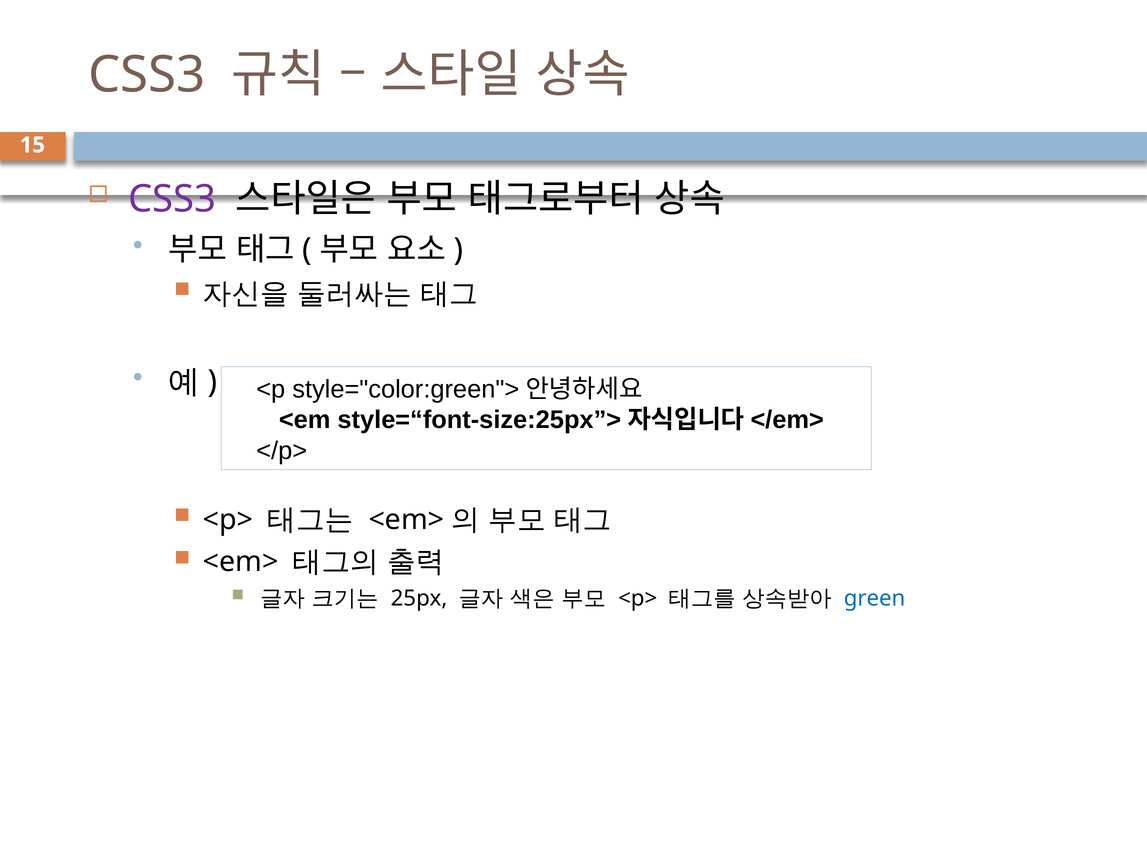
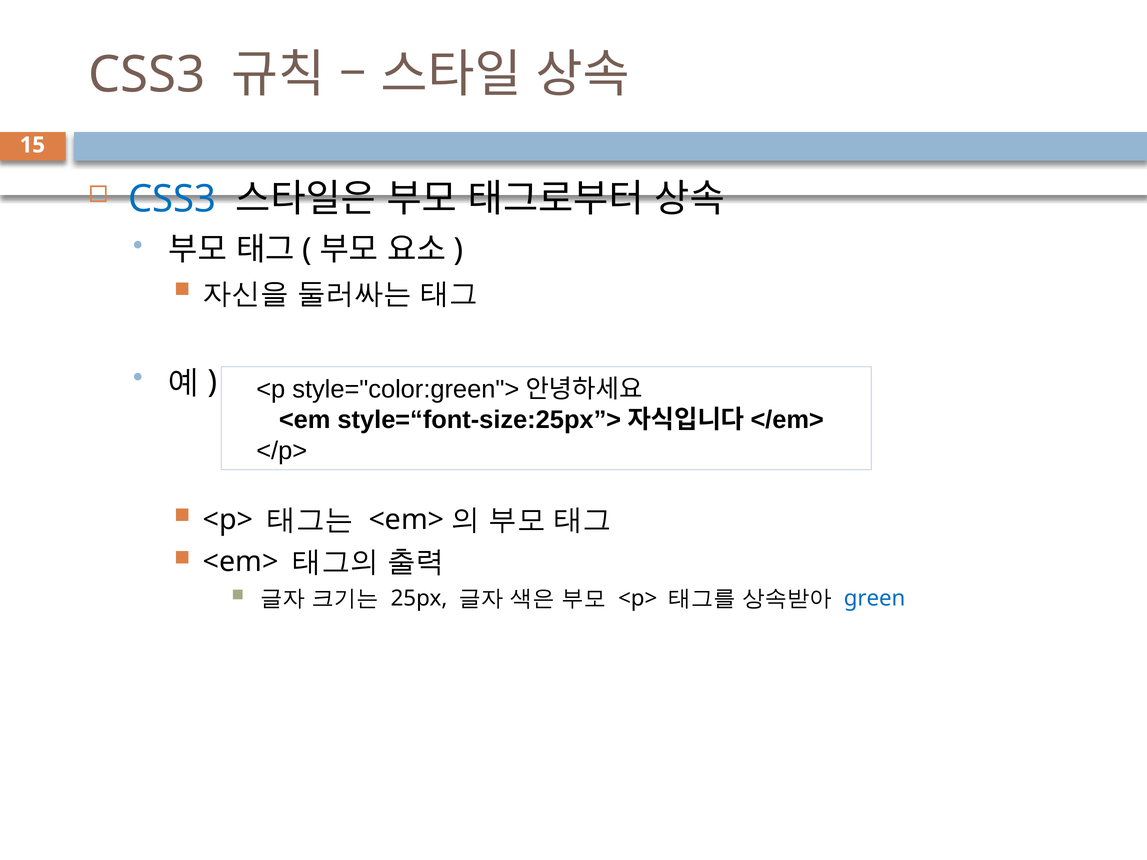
CSS3 at (172, 199) colour: purple -> blue
